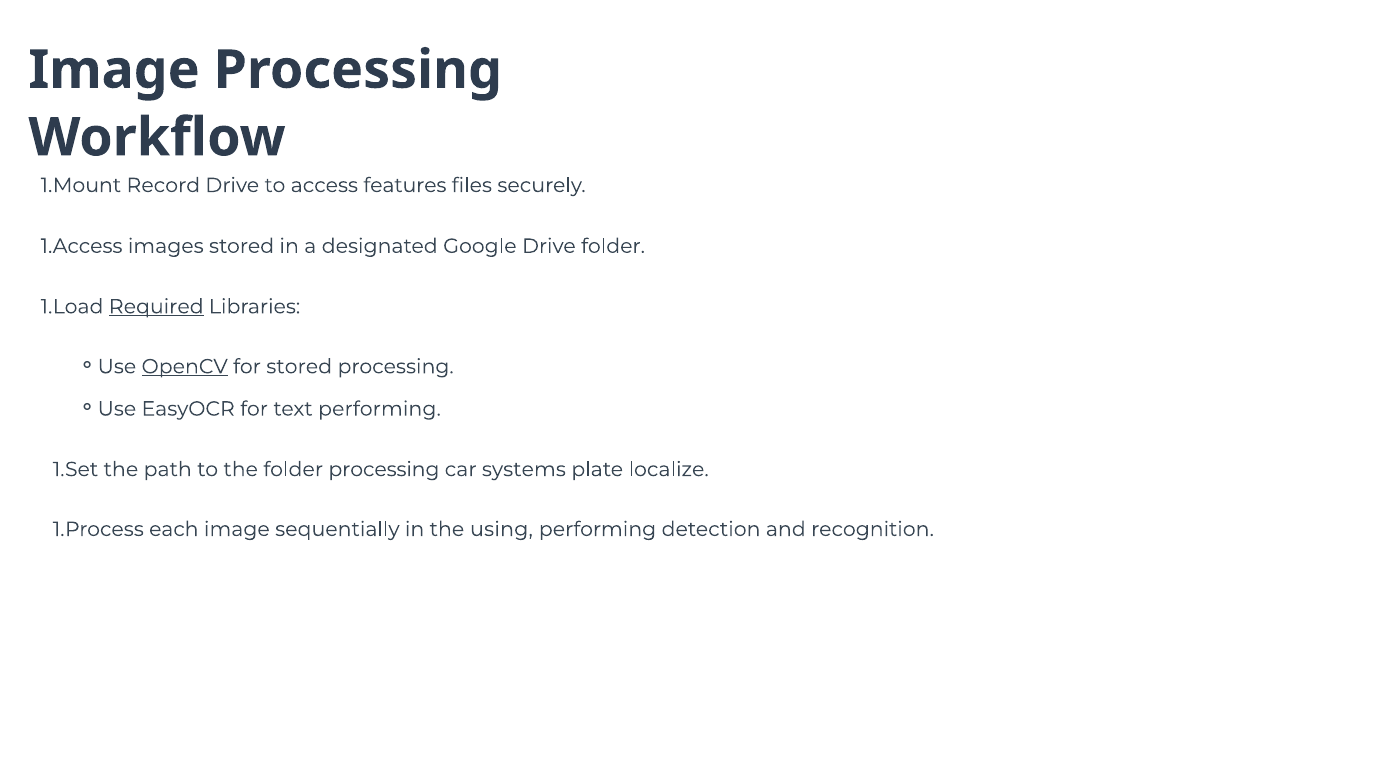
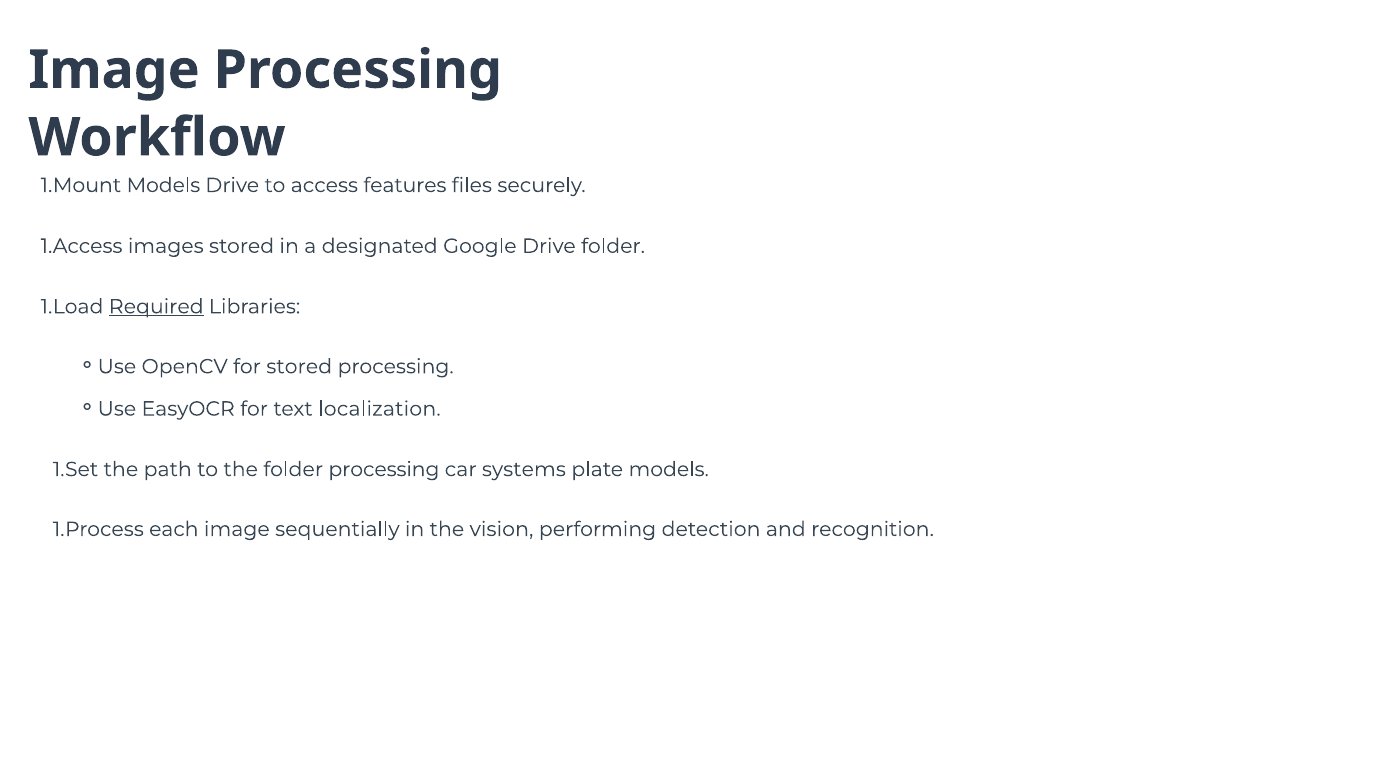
Record at (163, 185): Record -> Models
OpenCV underline: present -> none
text performing: performing -> localization
plate localize: localize -> models
using: using -> vision
